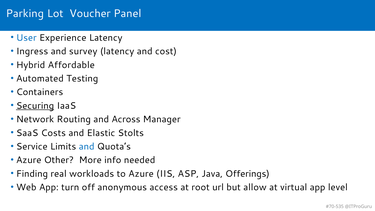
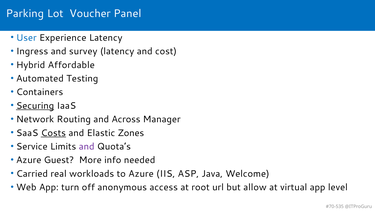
Costs underline: none -> present
Stolts: Stolts -> Zones
and at (87, 146) colour: blue -> purple
Other: Other -> Guest
Finding: Finding -> Carried
Offerings: Offerings -> Welcome
